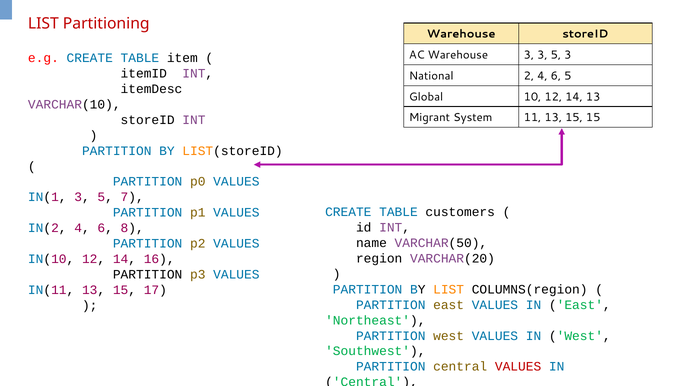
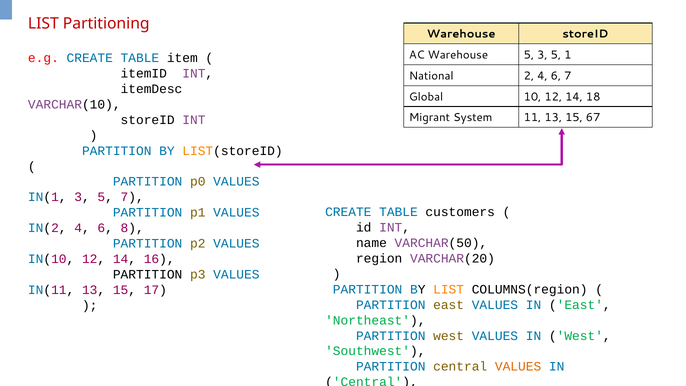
Warehouse 3: 3 -> 5
5 3: 3 -> 1
6 5: 5 -> 7
14 13: 13 -> 18
15 15: 15 -> 67
VALUES at (518, 367) colour: red -> orange
